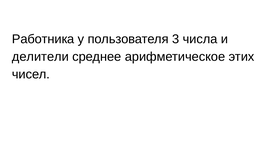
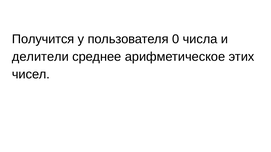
Работника: Работника -> Получится
3: 3 -> 0
